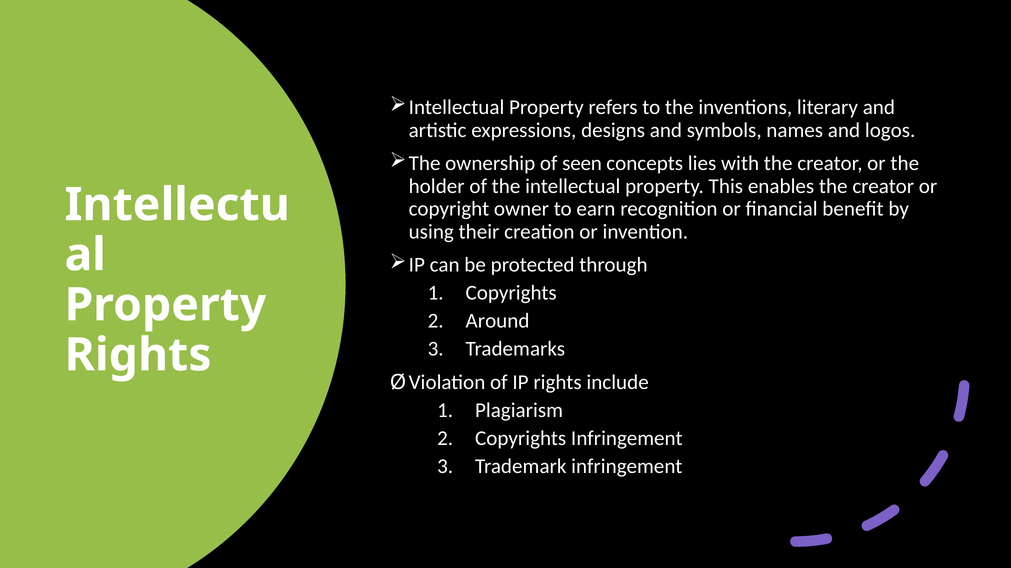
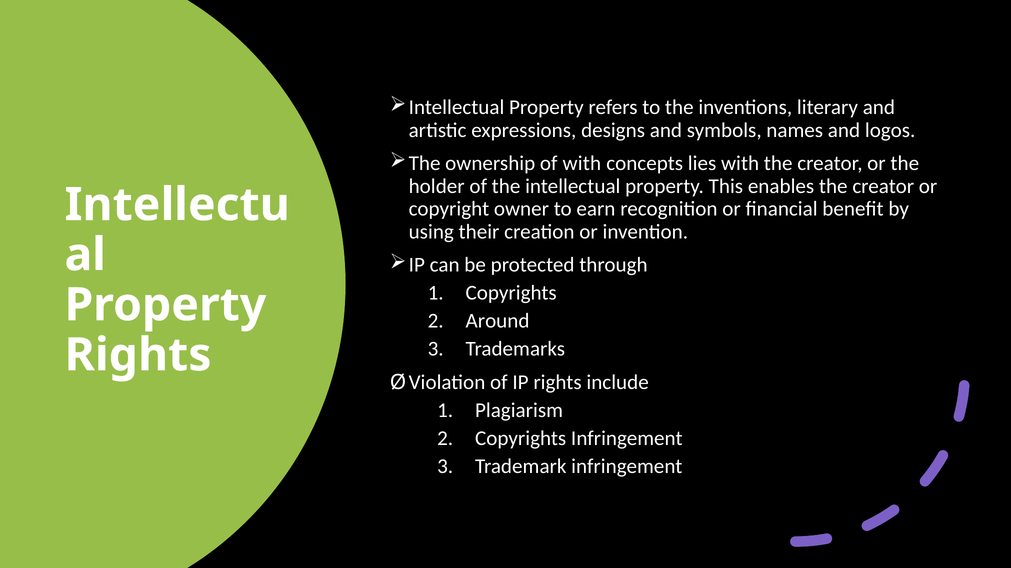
of seen: seen -> with
